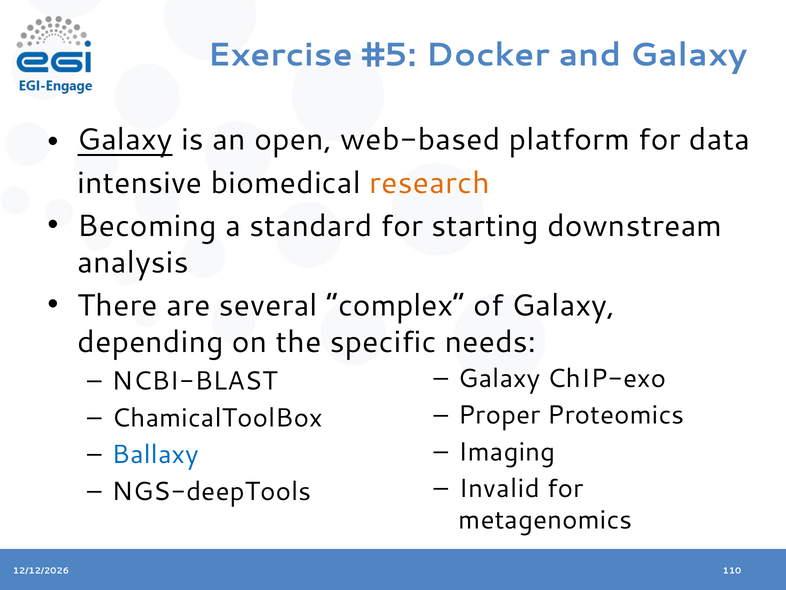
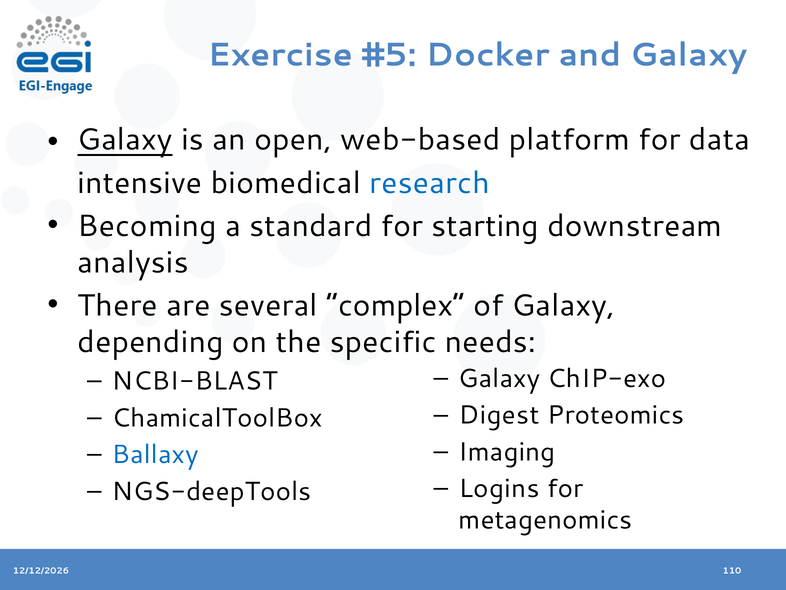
research colour: orange -> blue
Proper: Proper -> Digest
Invalid: Invalid -> Logins
